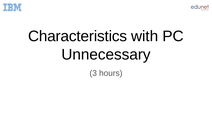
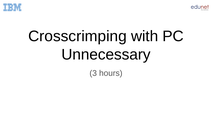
Characteristics: Characteristics -> Crosscrimping
